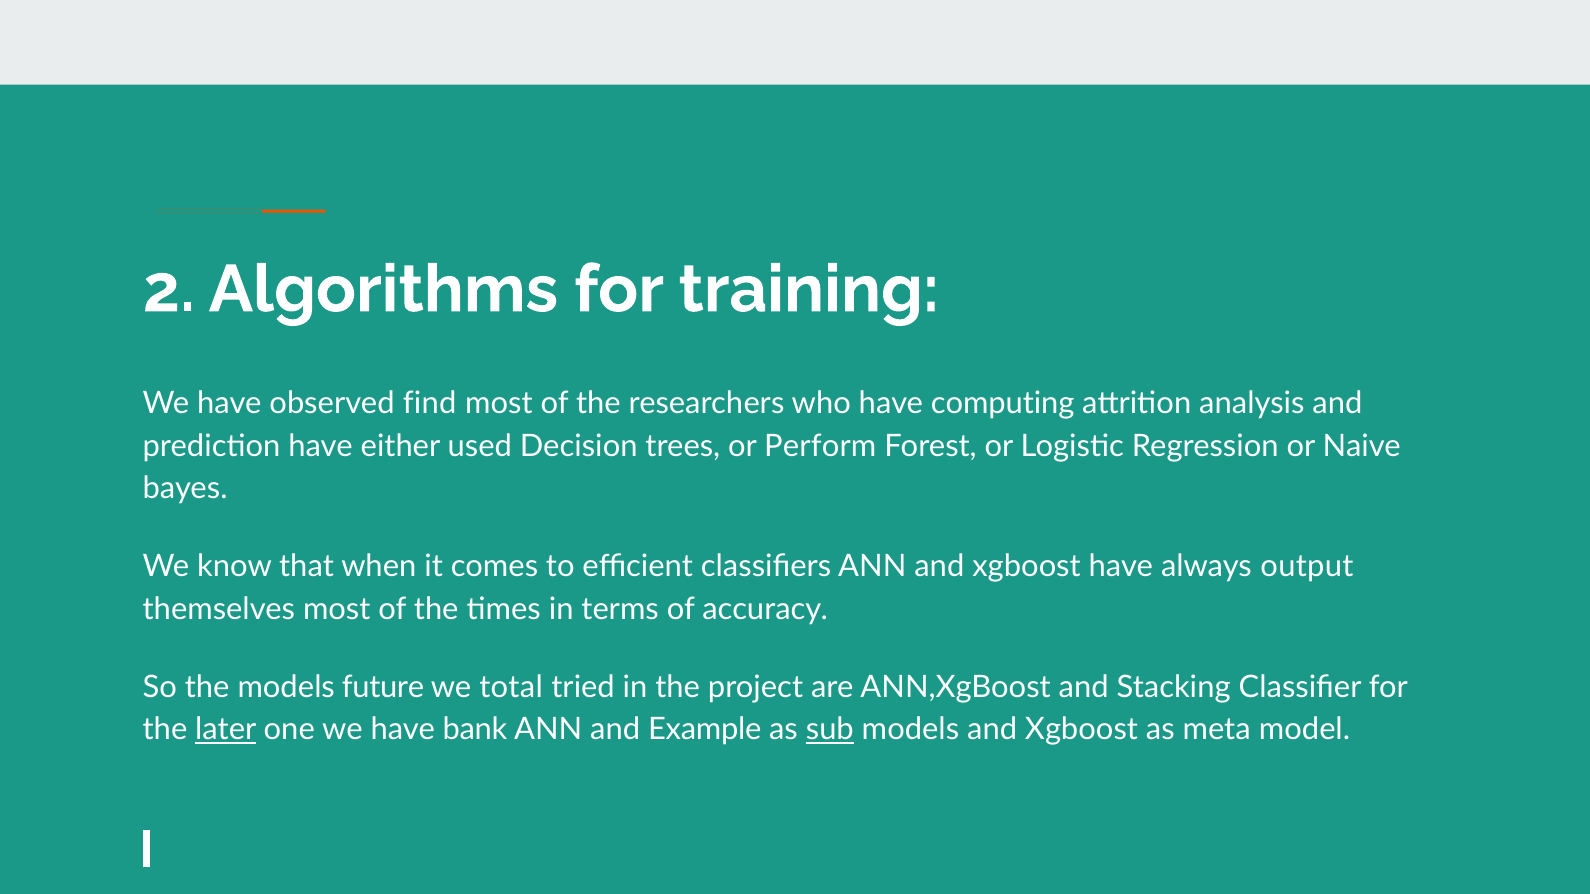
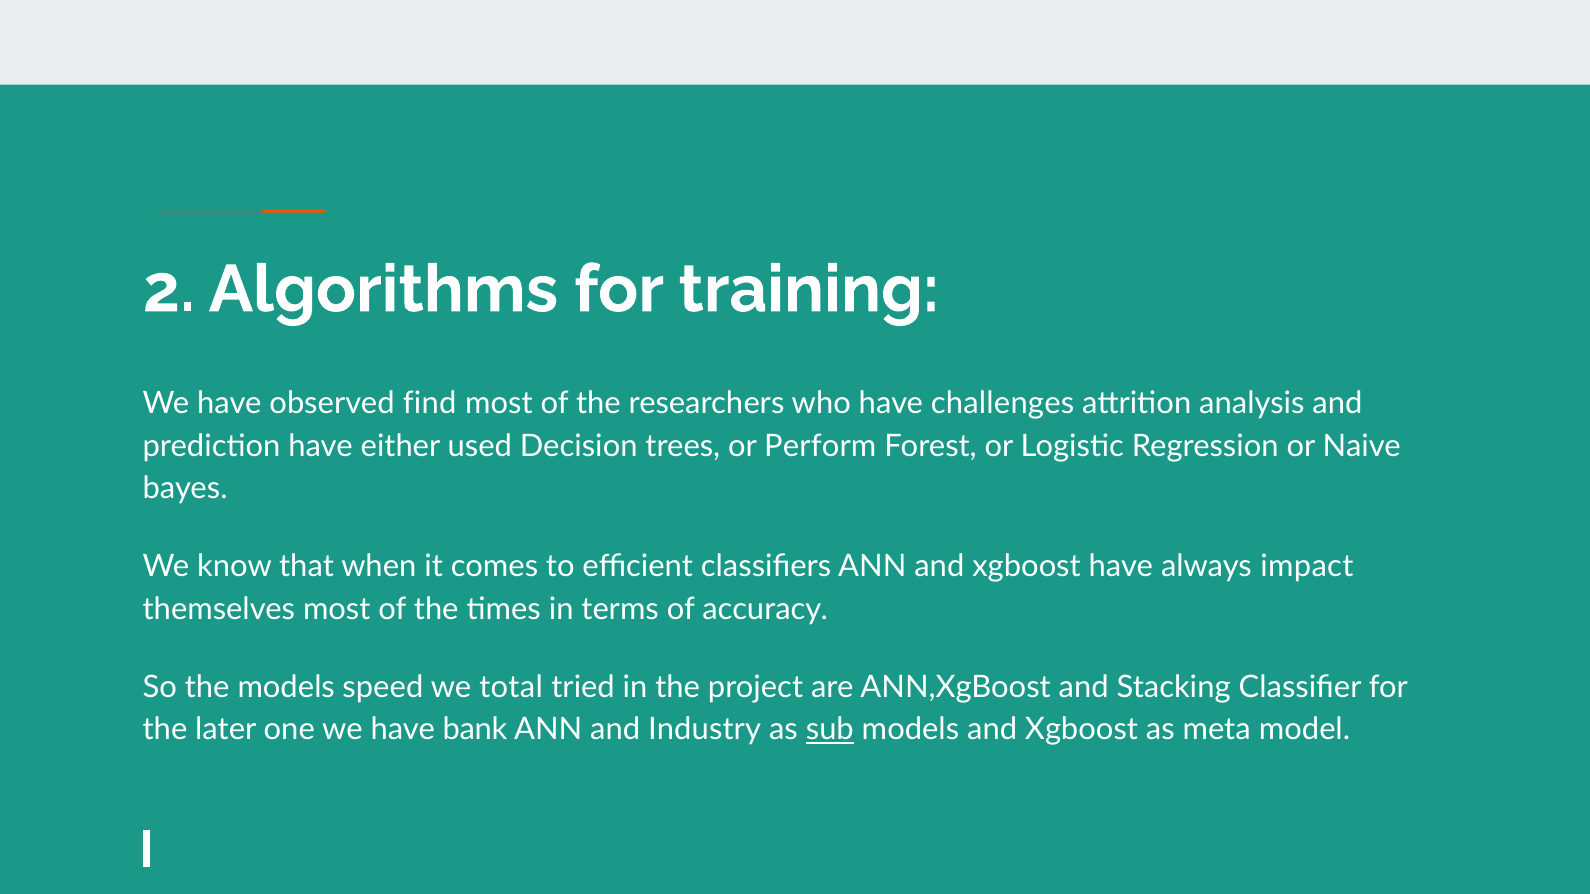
computing: computing -> challenges
output: output -> impact
future: future -> speed
later underline: present -> none
Example: Example -> Industry
